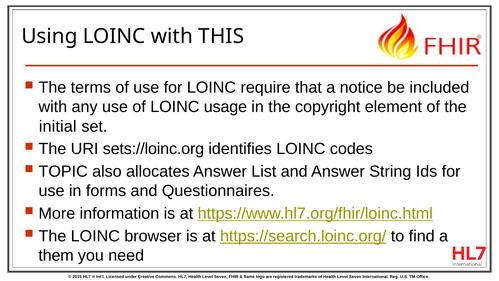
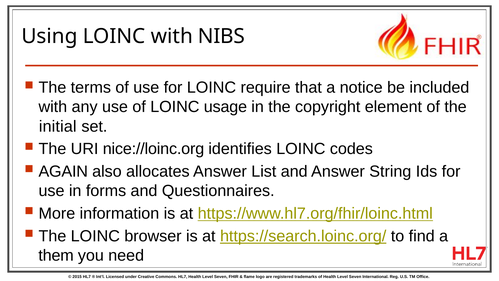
THIS: THIS -> NIBS
sets://loinc.org: sets://loinc.org -> nice://loinc.org
TOPIC: TOPIC -> AGAIN
